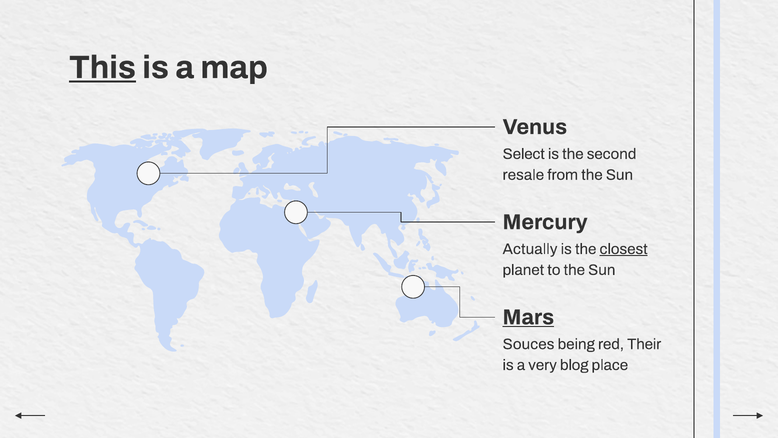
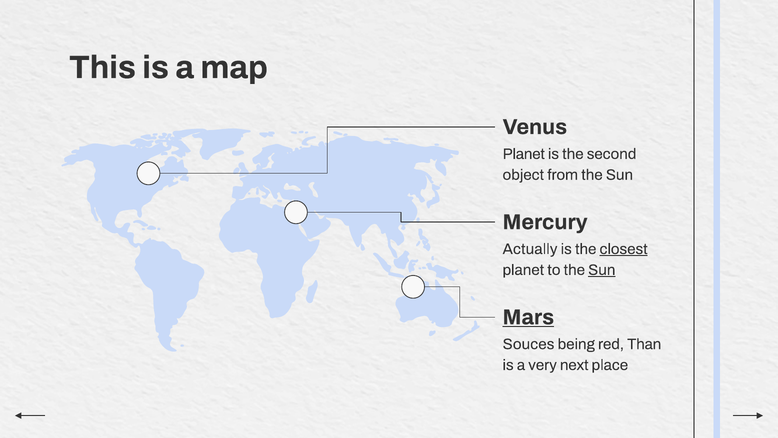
This underline: present -> none
Select at (524, 154): Select -> Planet
resale: resale -> object
Sun at (602, 270) underline: none -> present
Their: Their -> Than
blog: blog -> next
